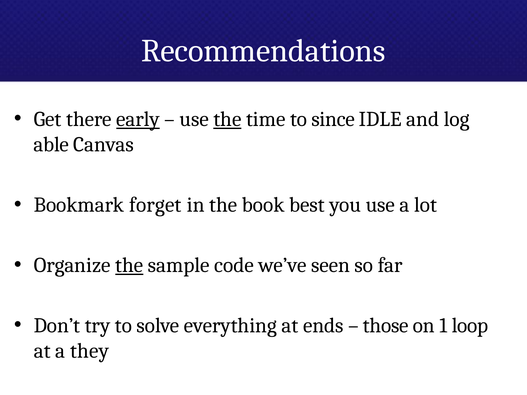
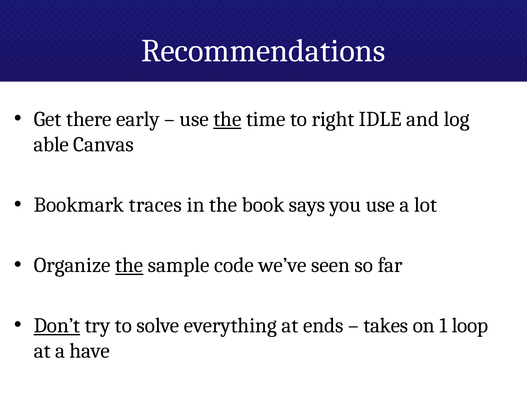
early underline: present -> none
since: since -> right
forget: forget -> traces
best: best -> says
Don’t underline: none -> present
those: those -> takes
they: they -> have
